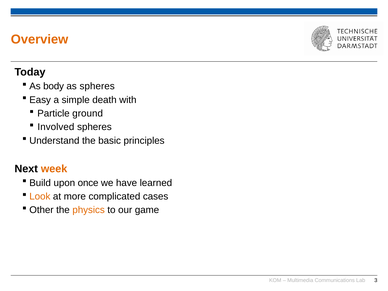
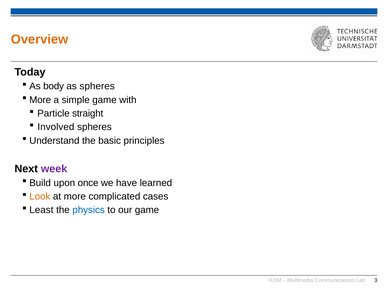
Easy at (40, 100): Easy -> More
simple death: death -> game
ground: ground -> straight
week colour: orange -> purple
Other: Other -> Least
physics colour: orange -> blue
